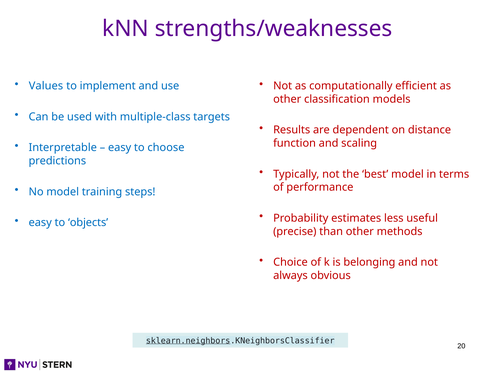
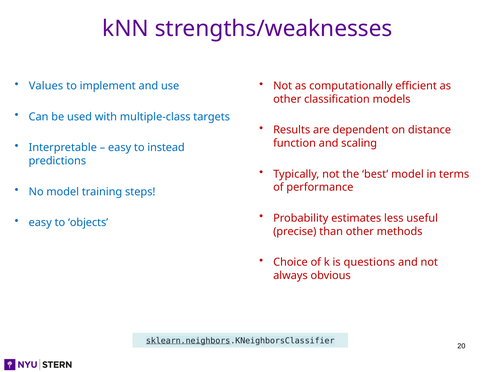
choose: choose -> instead
belonging: belonging -> questions
